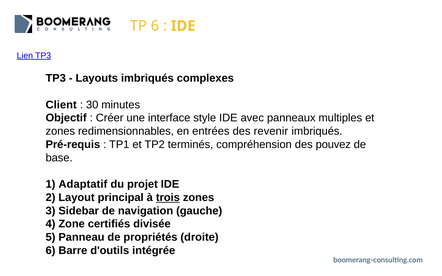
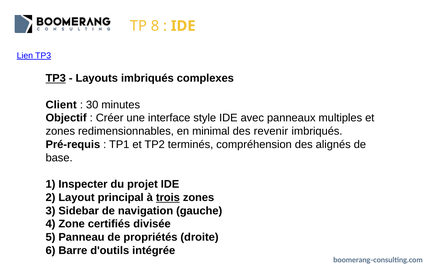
TP 6: 6 -> 8
TP3 at (56, 78) underline: none -> present
entrées: entrées -> minimal
pouvez: pouvez -> alignés
Adaptatif: Adaptatif -> Inspecter
